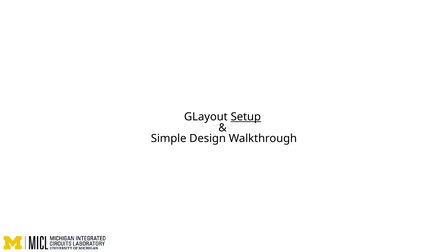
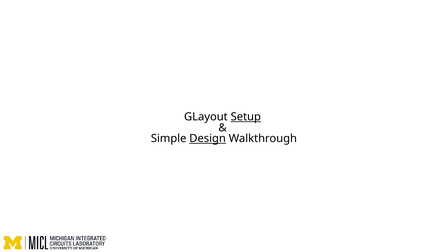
Design underline: none -> present
